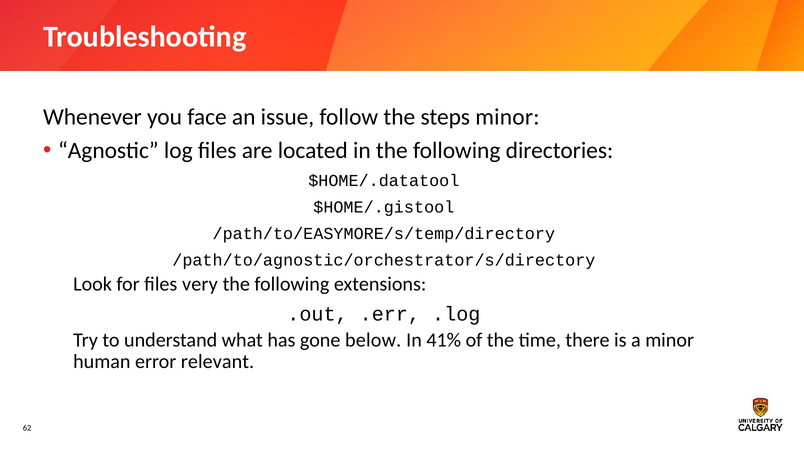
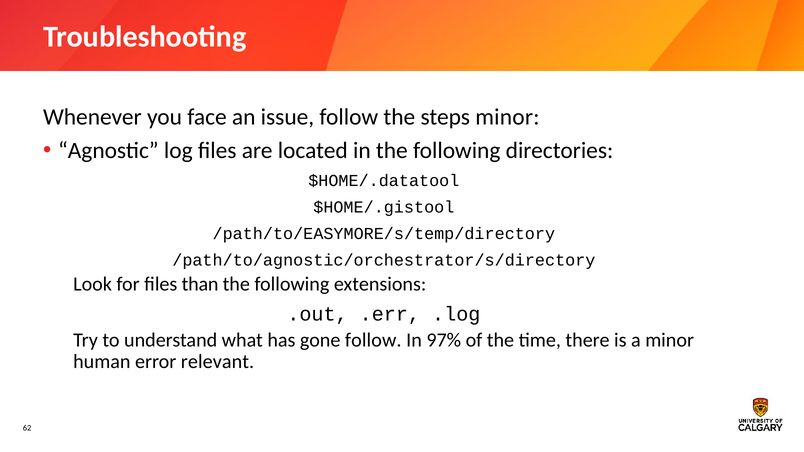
very: very -> than
gone below: below -> follow
41%: 41% -> 97%
